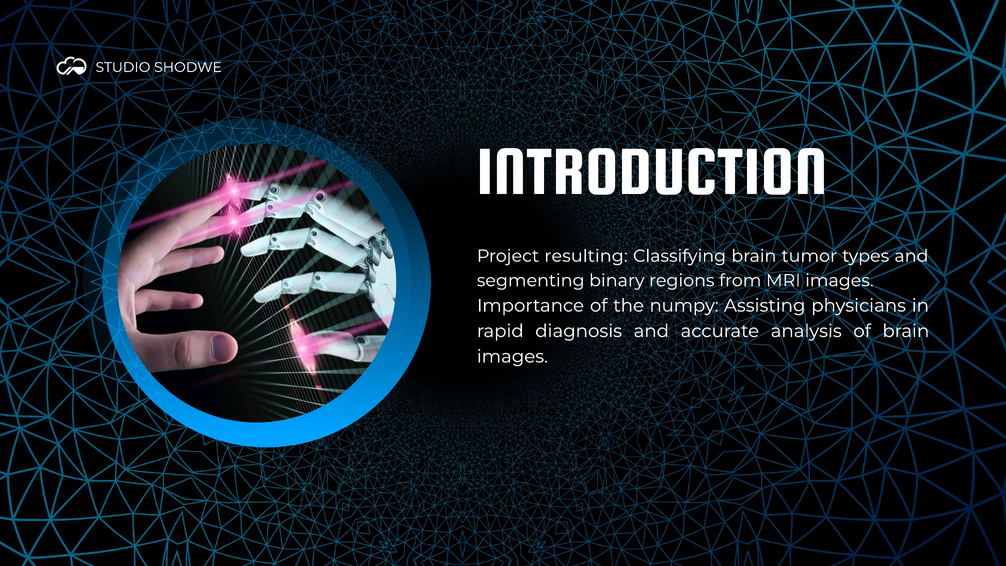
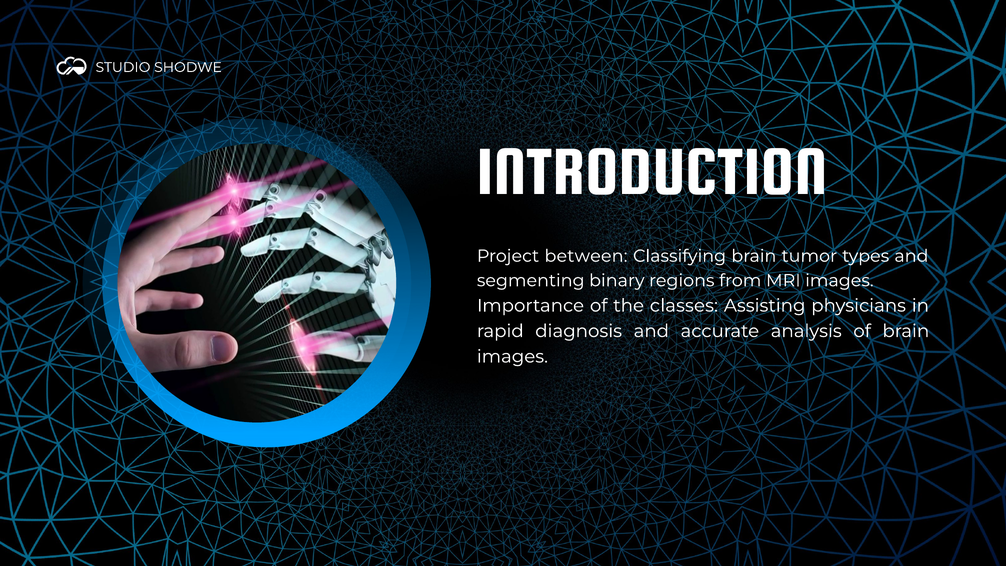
resulting: resulting -> between
numpy: numpy -> classes
